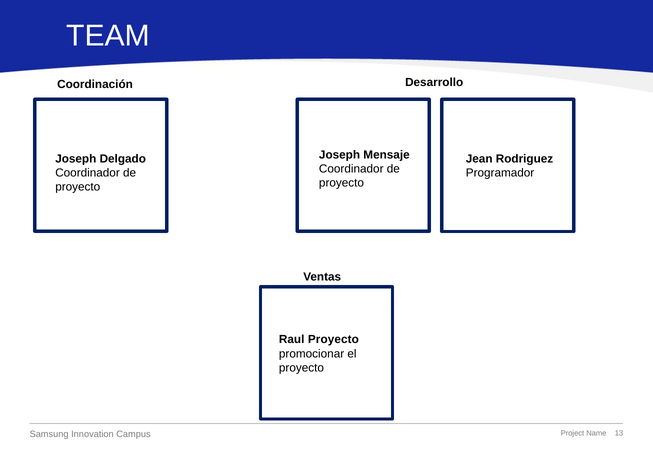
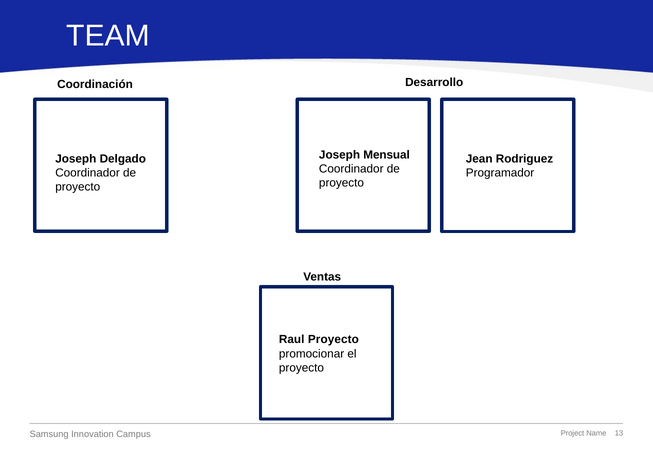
Mensaje: Mensaje -> Mensual
